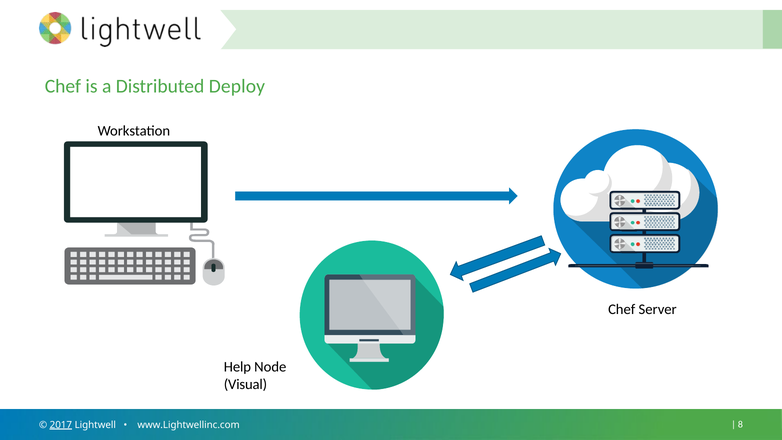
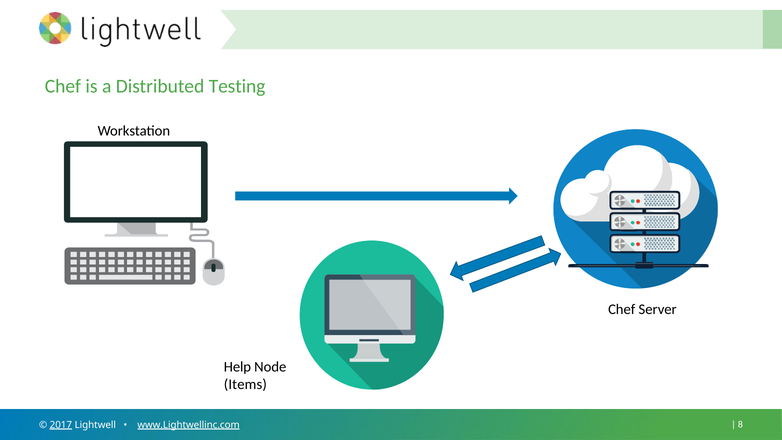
Deploy: Deploy -> Testing
Visual: Visual -> Items
www.Lightwellinc.com underline: none -> present
